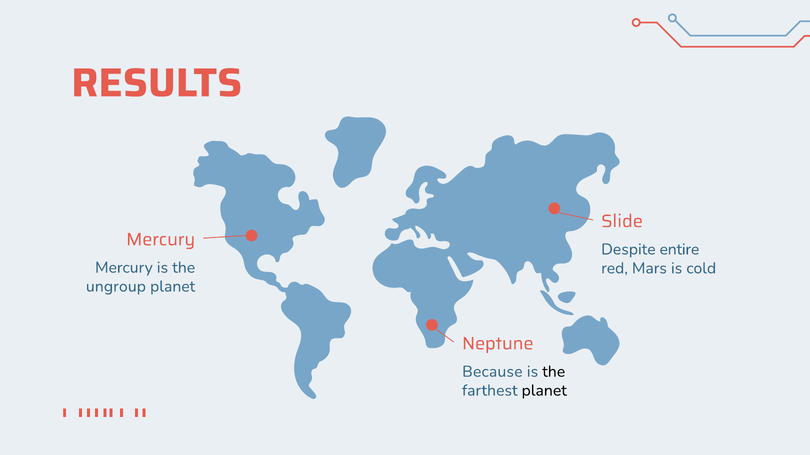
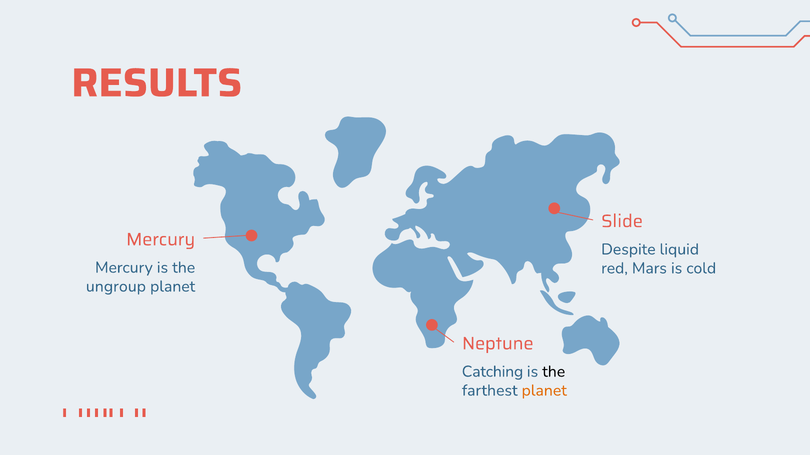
entire: entire -> liquid
Because: Because -> Catching
planet at (544, 391) colour: black -> orange
